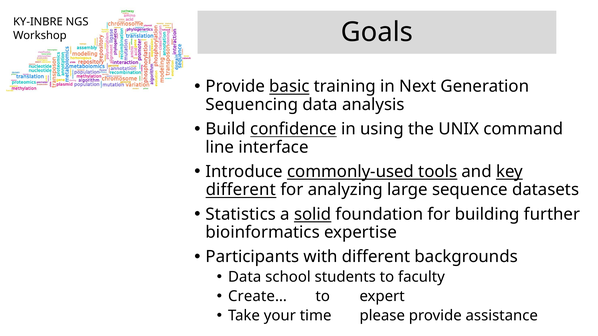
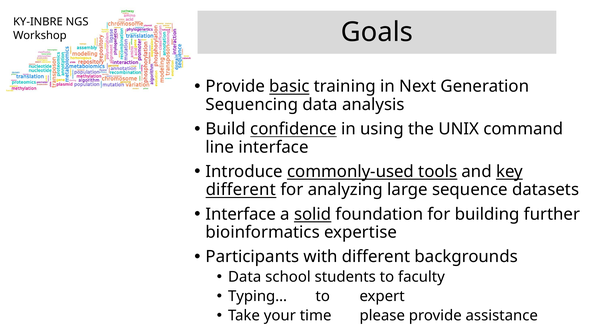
Statistics at (241, 214): Statistics -> Interface
Create…: Create… -> Typing…
